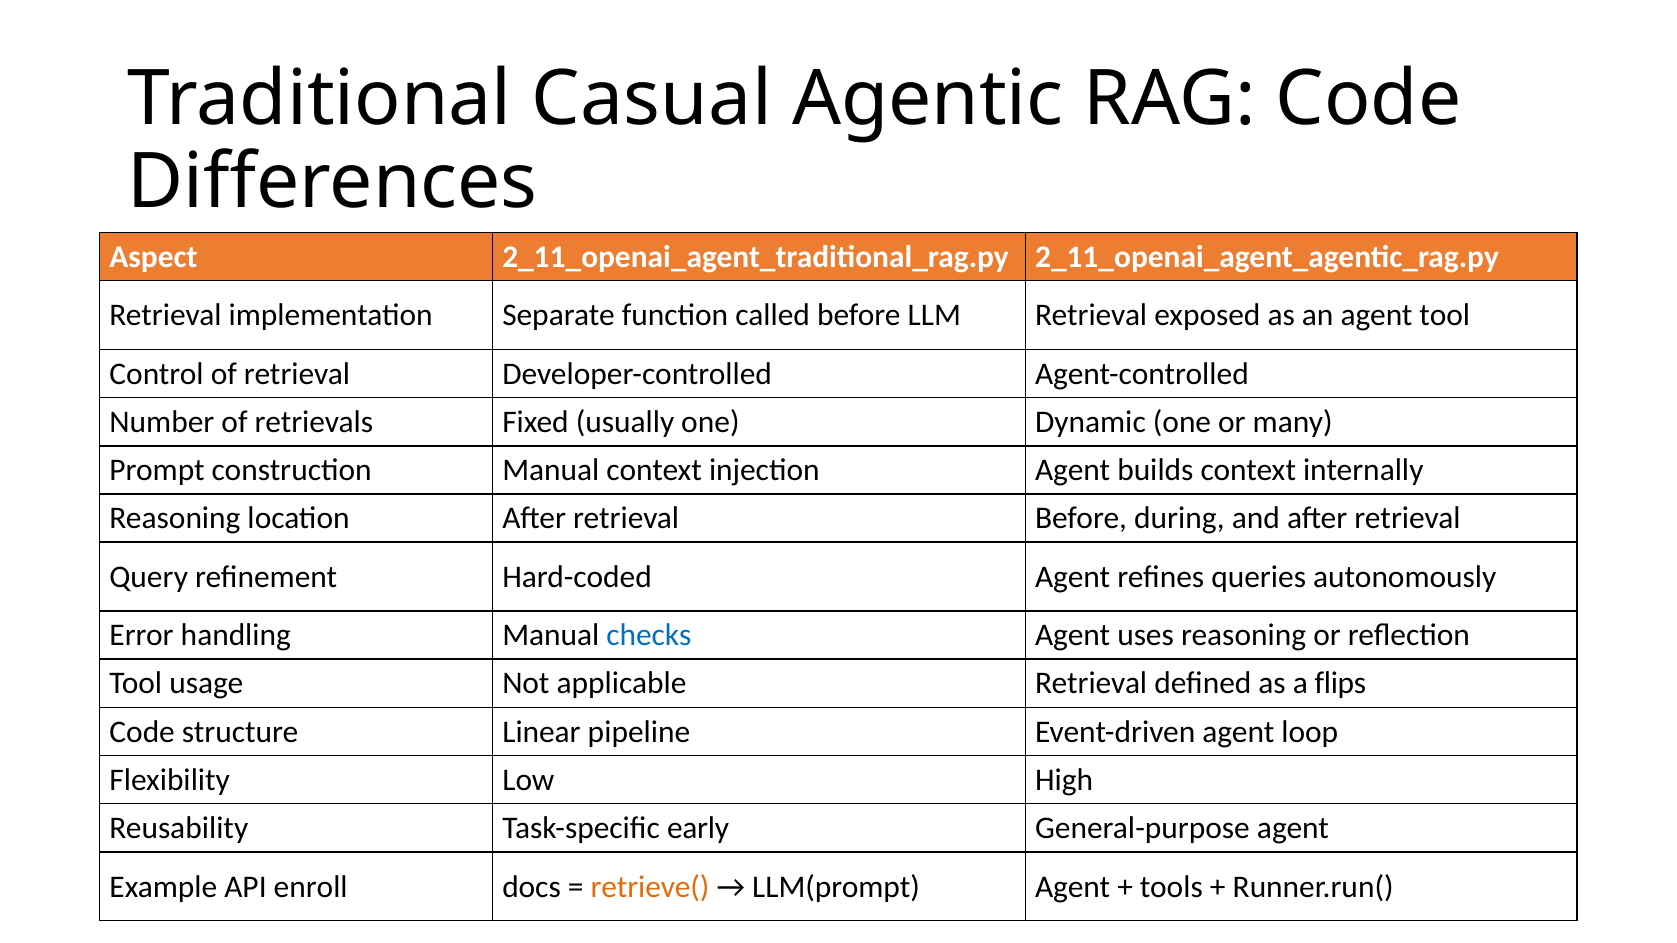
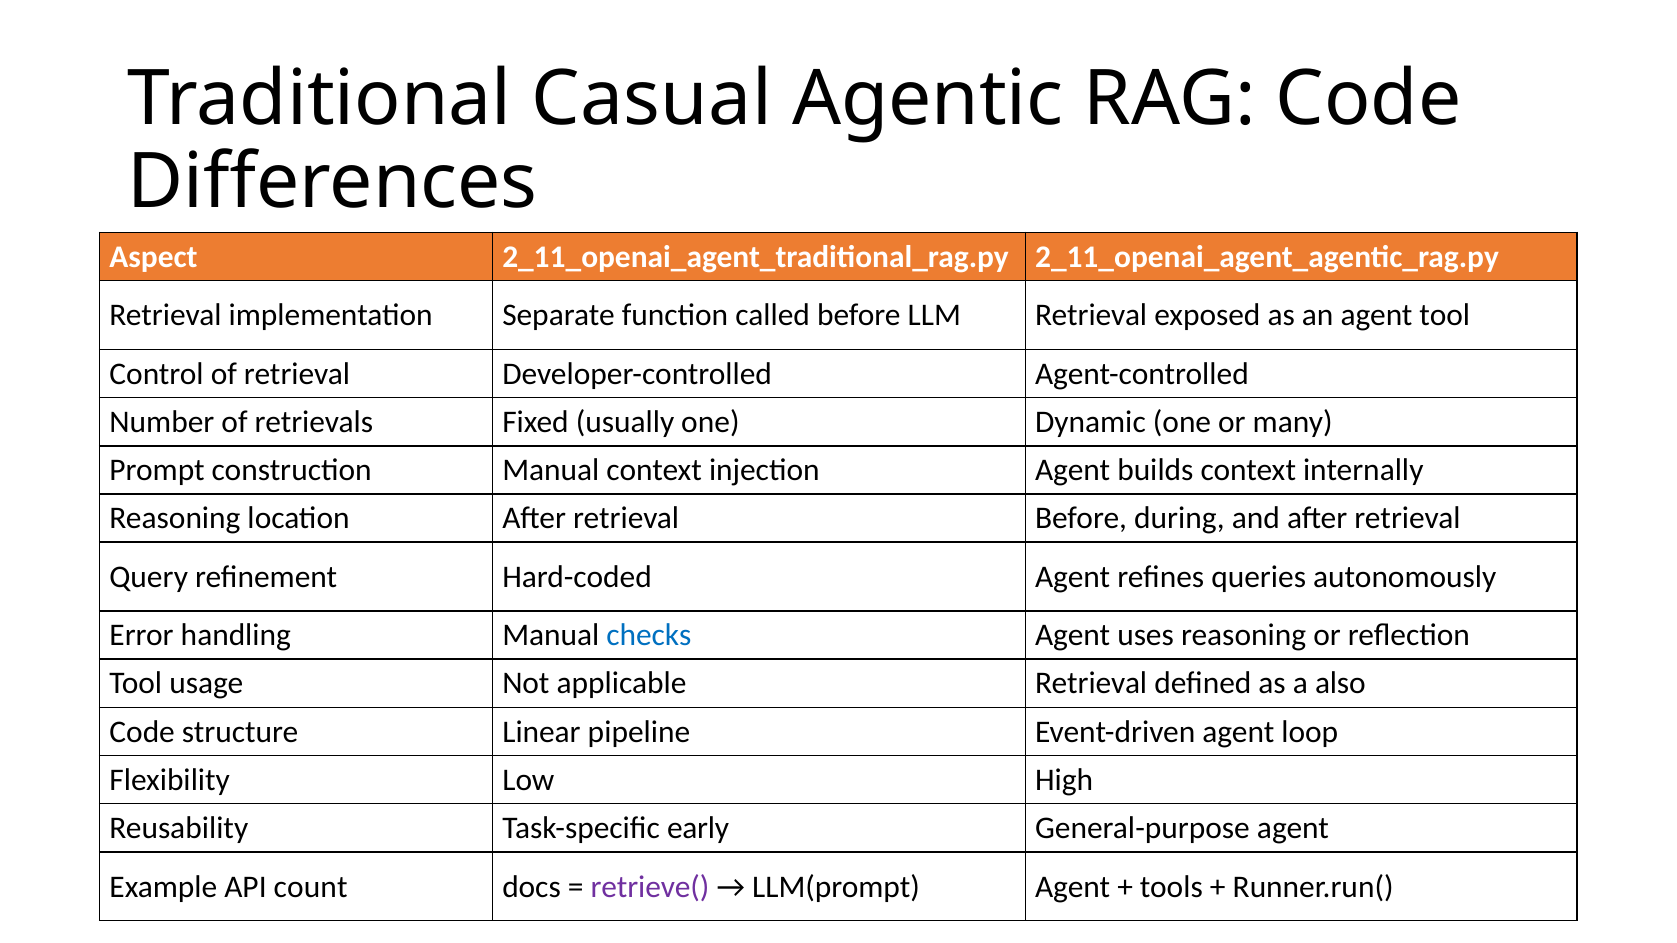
flips: flips -> also
enroll: enroll -> count
retrieve( colour: orange -> purple
